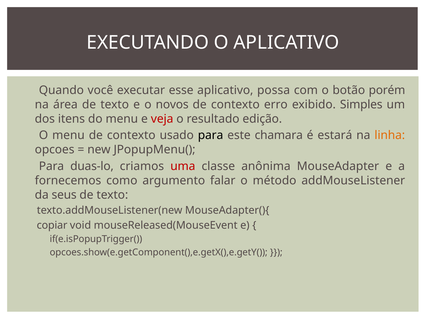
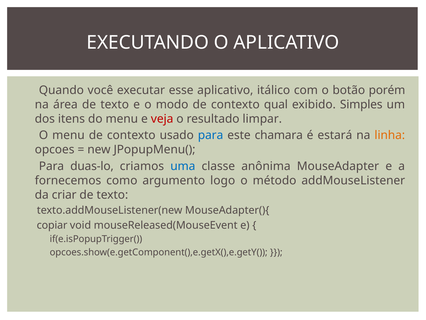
possa: possa -> itálico
novos: novos -> modo
erro: erro -> qual
edição: edição -> limpar
para colour: black -> blue
uma colour: red -> blue
falar: falar -> logo
seus: seus -> criar
